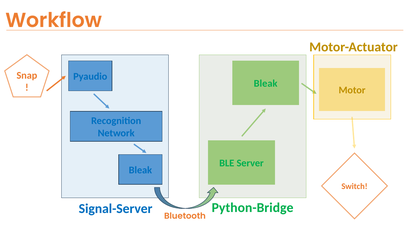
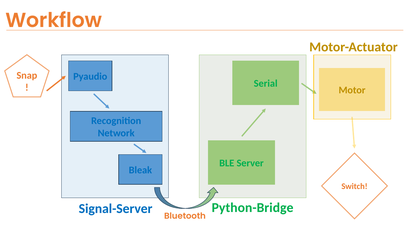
Bleak at (266, 83): Bleak -> Serial
